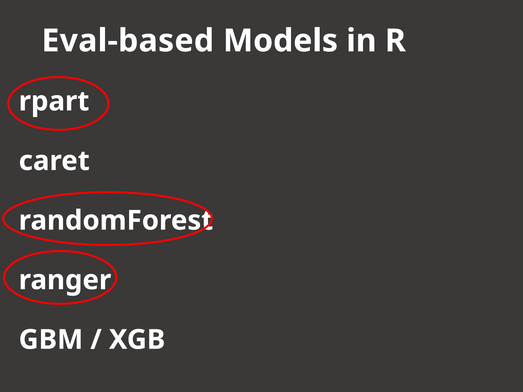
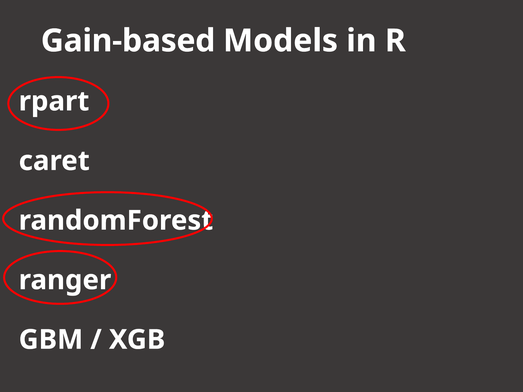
Eval-based: Eval-based -> Gain-based
